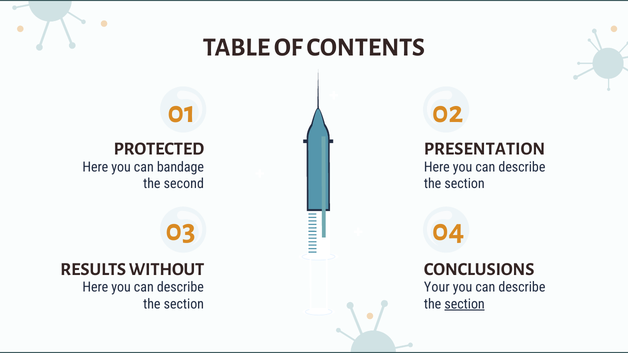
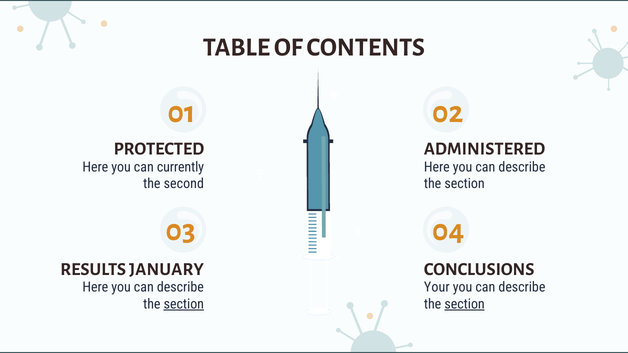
PRESENTATION: PRESENTATION -> ADMINISTERED
bandage: bandage -> currently
WITHOUT: WITHOUT -> JANUARY
section at (184, 304) underline: none -> present
